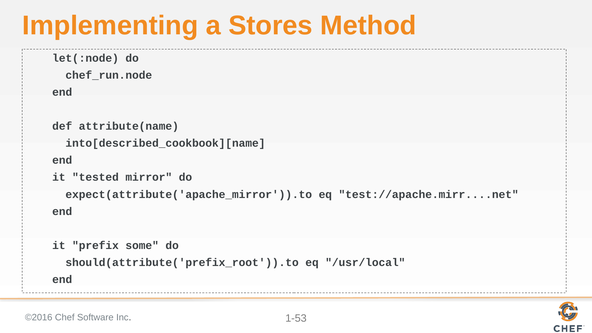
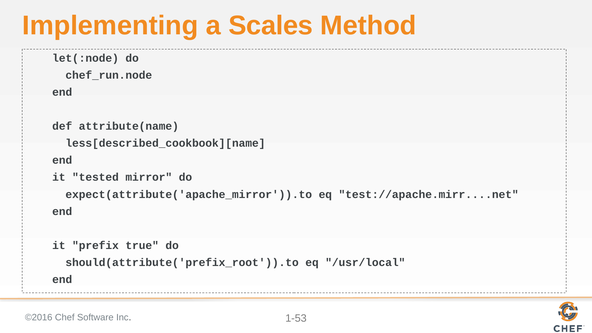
Stores: Stores -> Scales
into[described_cookbook][name: into[described_cookbook][name -> less[described_cookbook][name
some: some -> true
